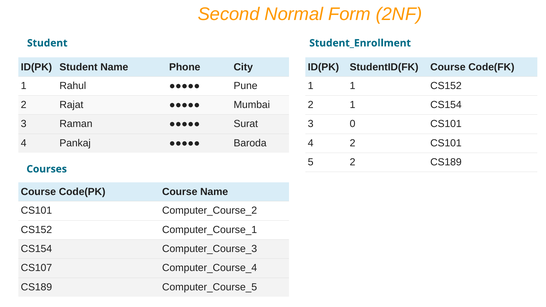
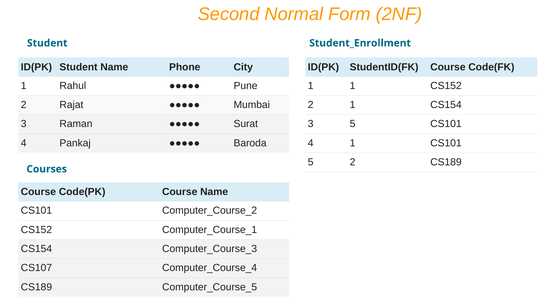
3 0: 0 -> 5
4 2: 2 -> 1
